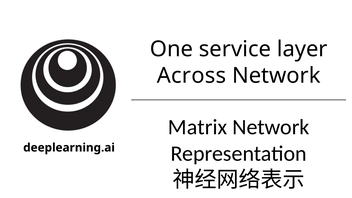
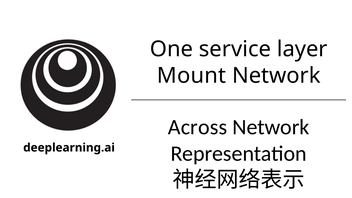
Across: Across -> Mount
Matrix: Matrix -> Across
